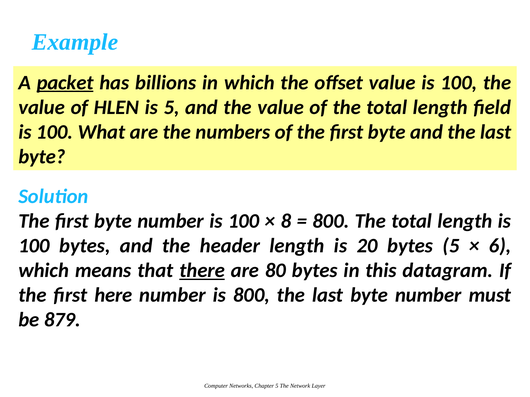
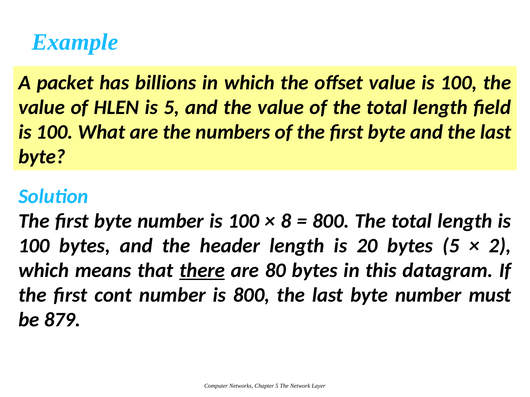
packet underline: present -> none
6: 6 -> 2
here: here -> cont
